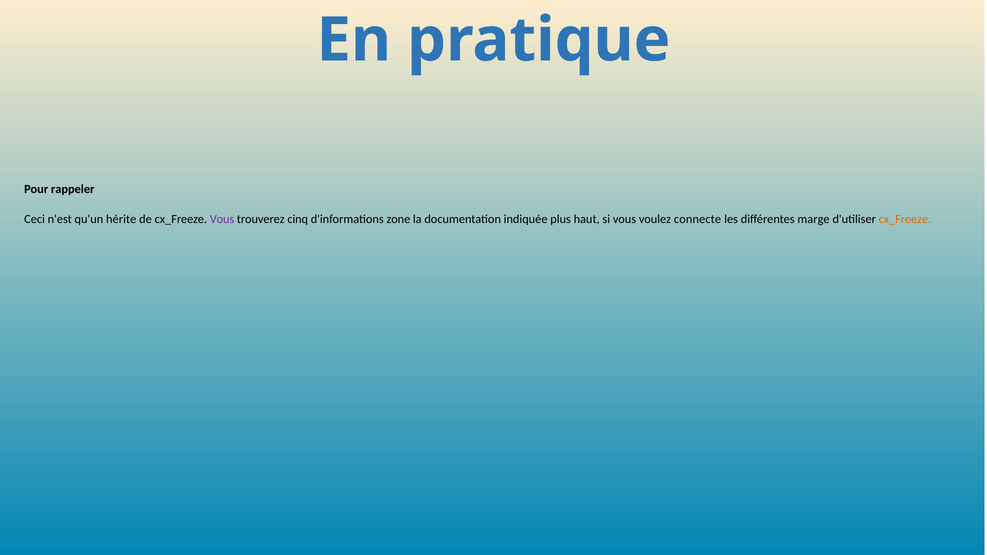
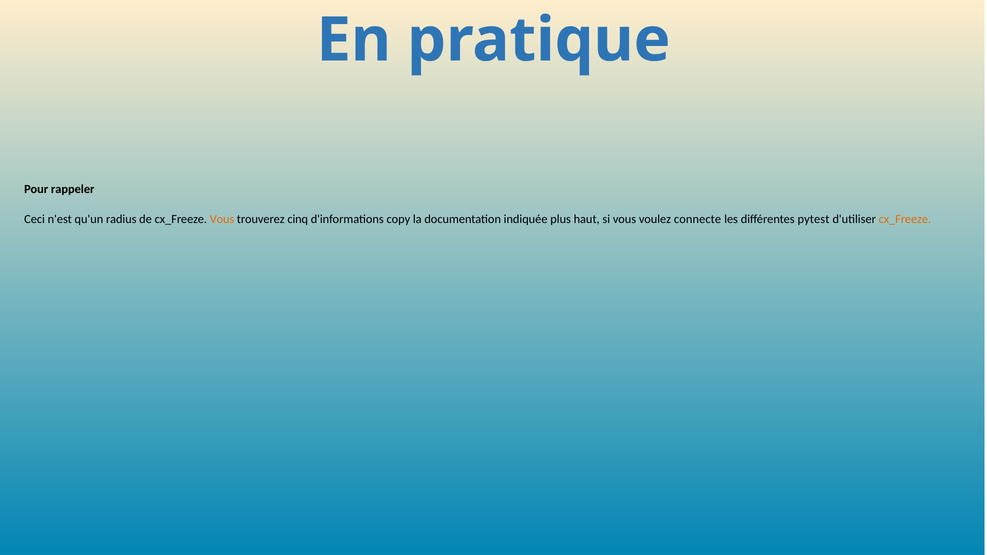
hérite: hérite -> radius
Vous at (222, 219) colour: purple -> orange
zone: zone -> copy
marge: marge -> pytest
